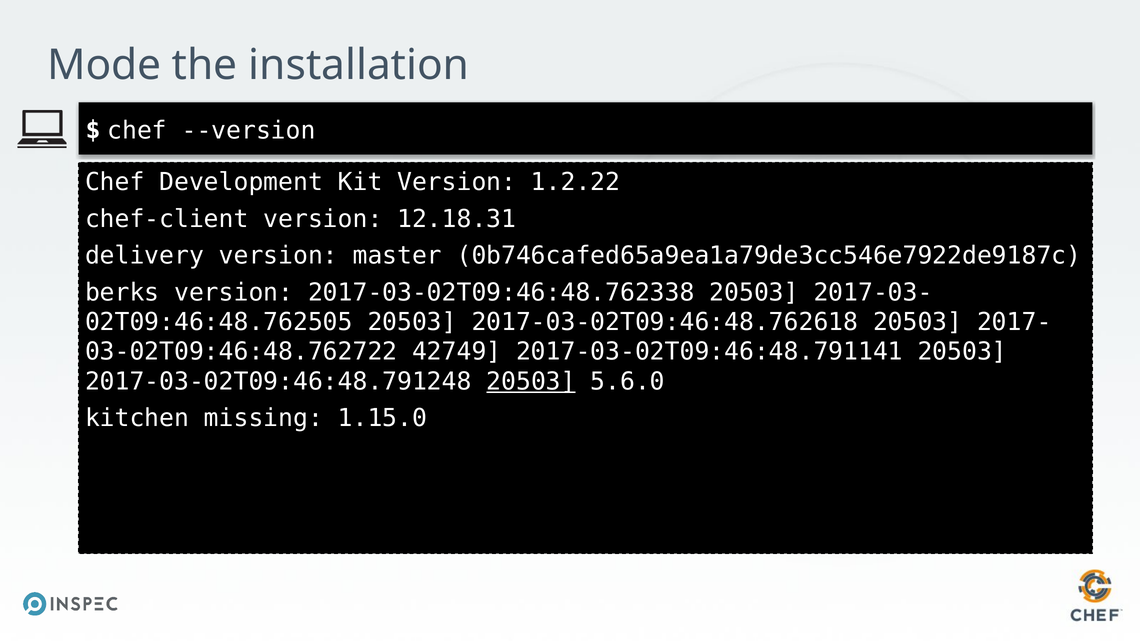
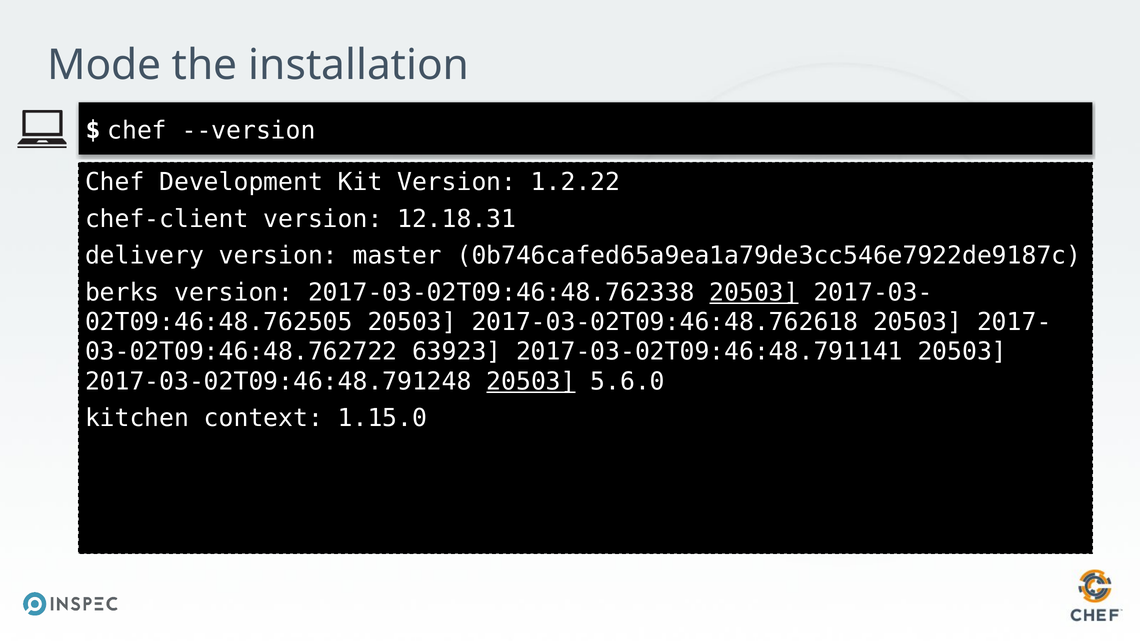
20503 at (754, 293) underline: none -> present
42749: 42749 -> 63923
missing: missing -> context
